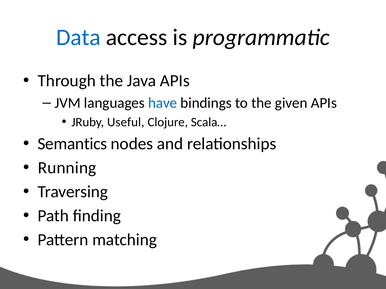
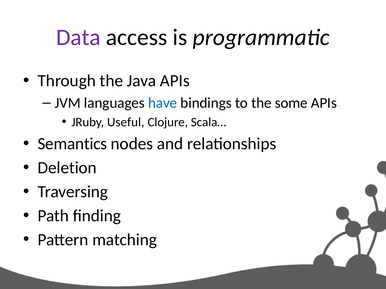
Data colour: blue -> purple
given: given -> some
Running: Running -> Deletion
